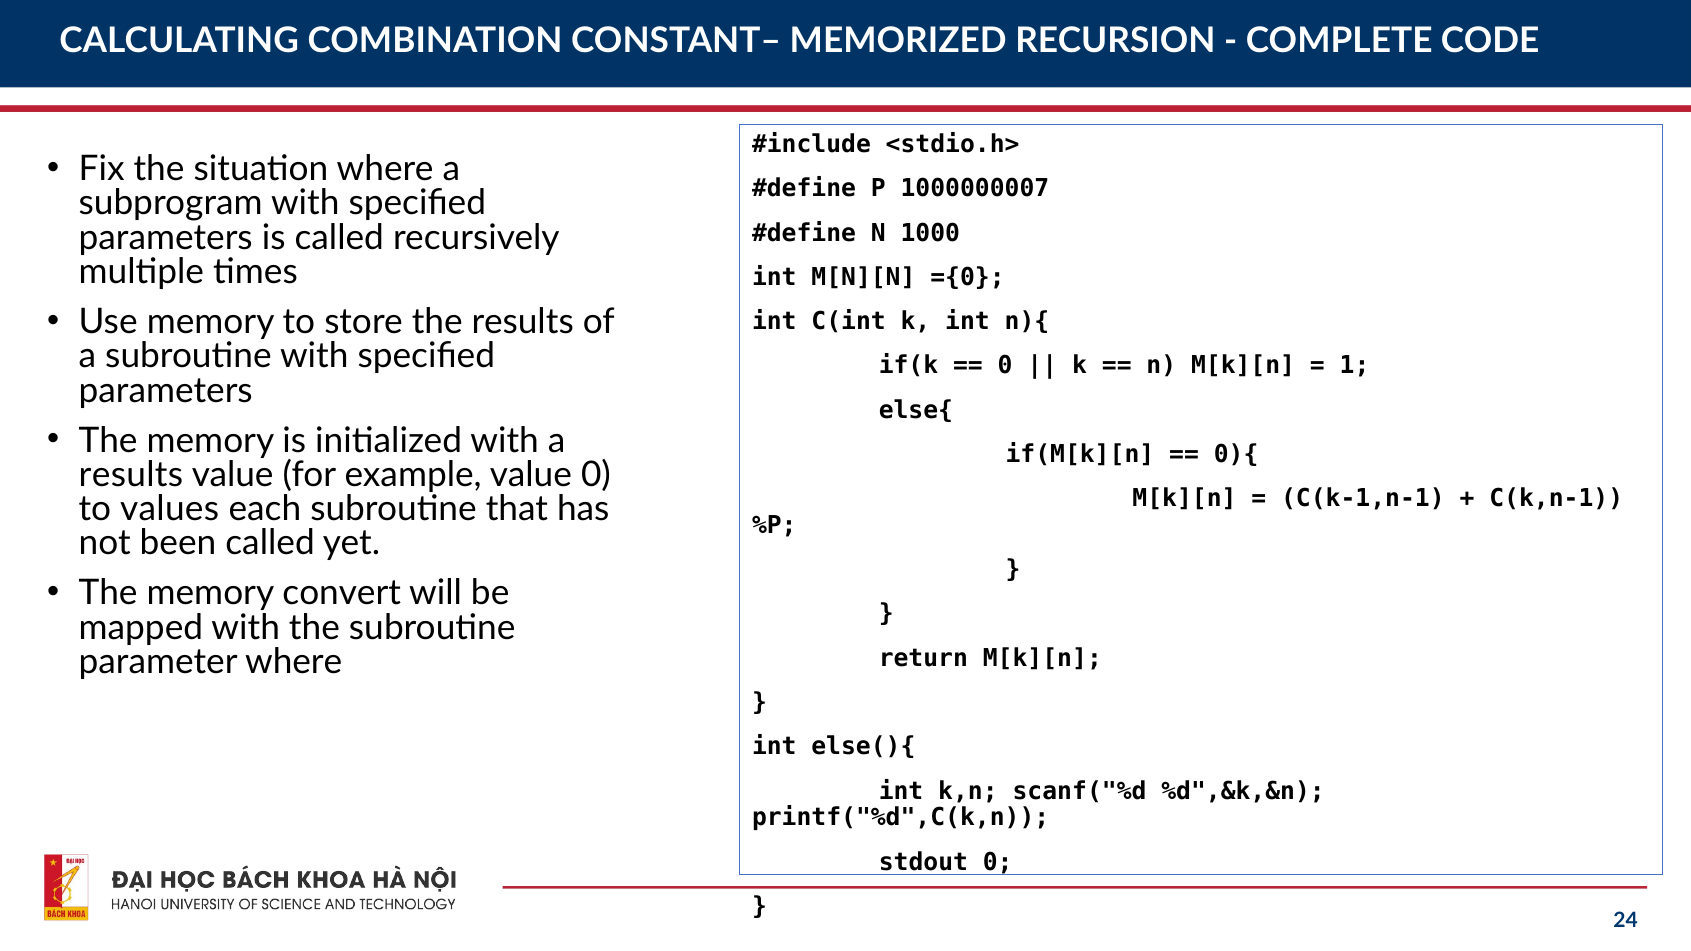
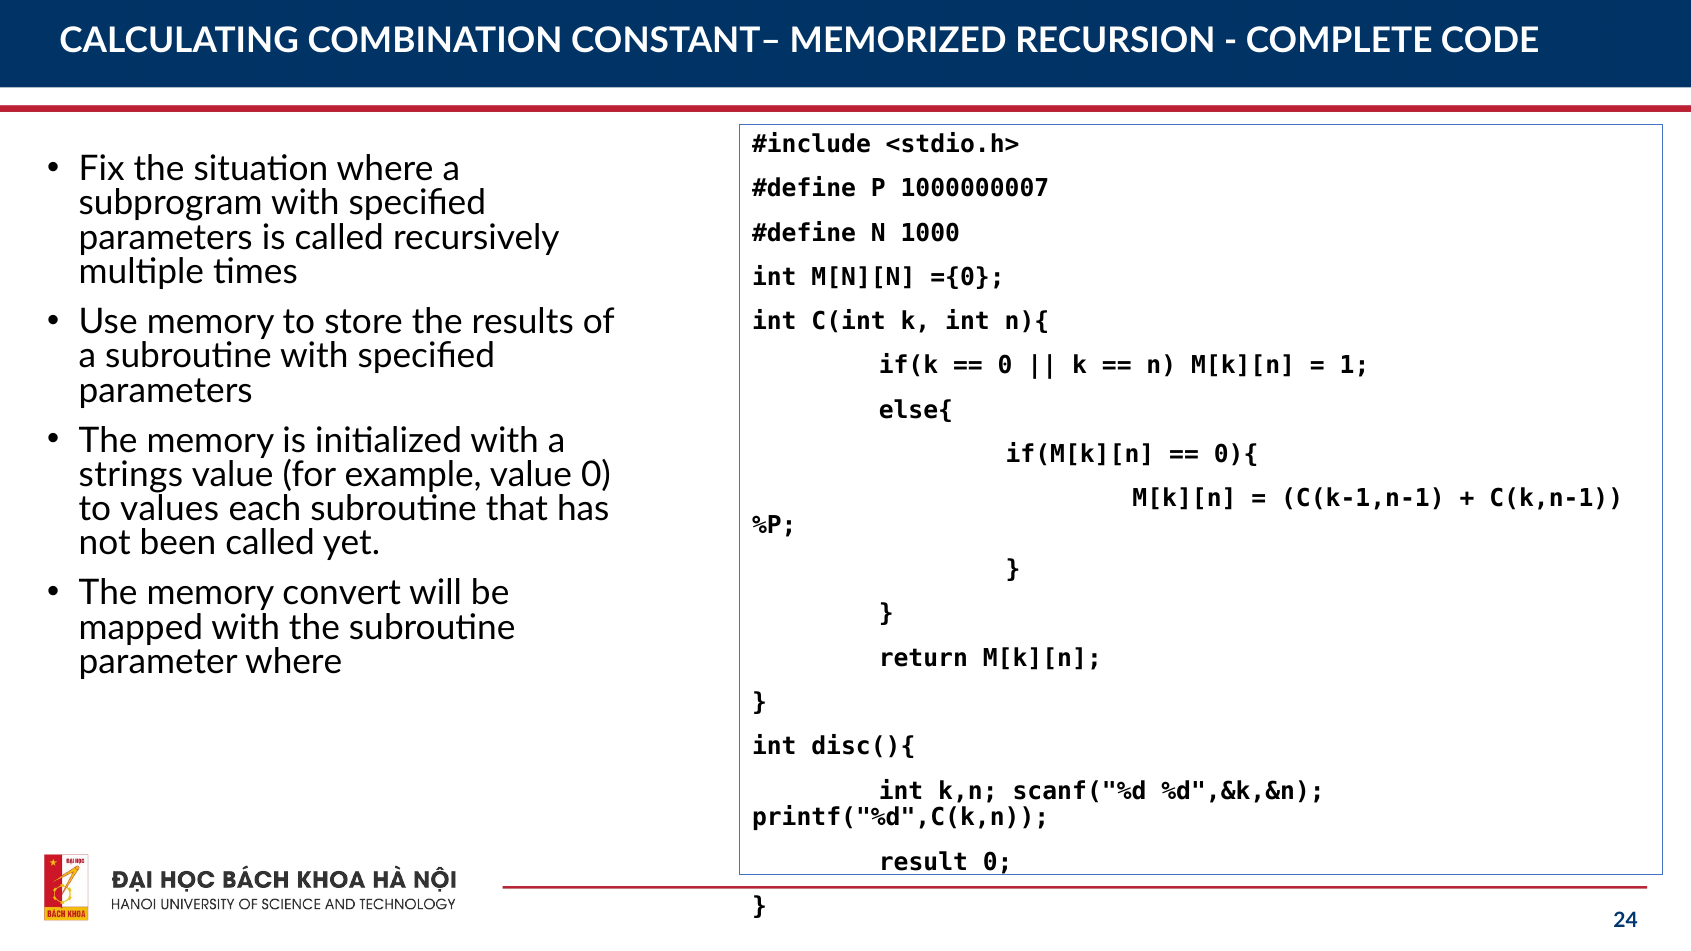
results at (131, 475): results -> strings
else(){: else(){ -> disc(){
stdout: stdout -> result
